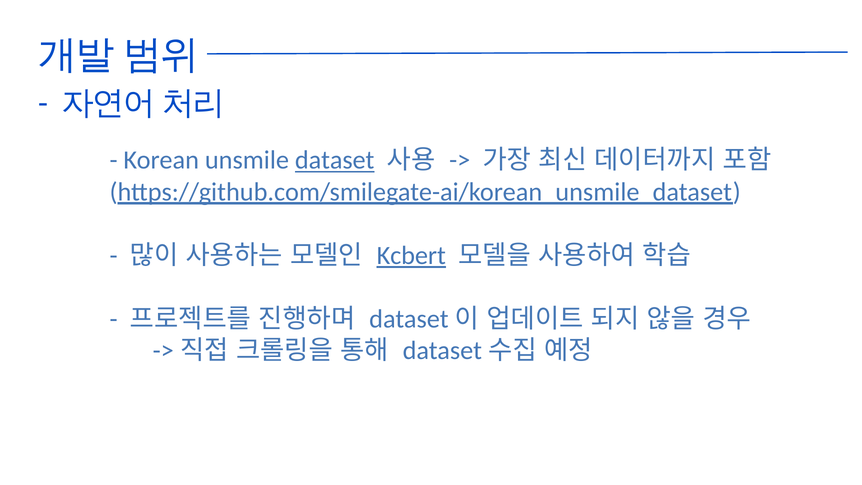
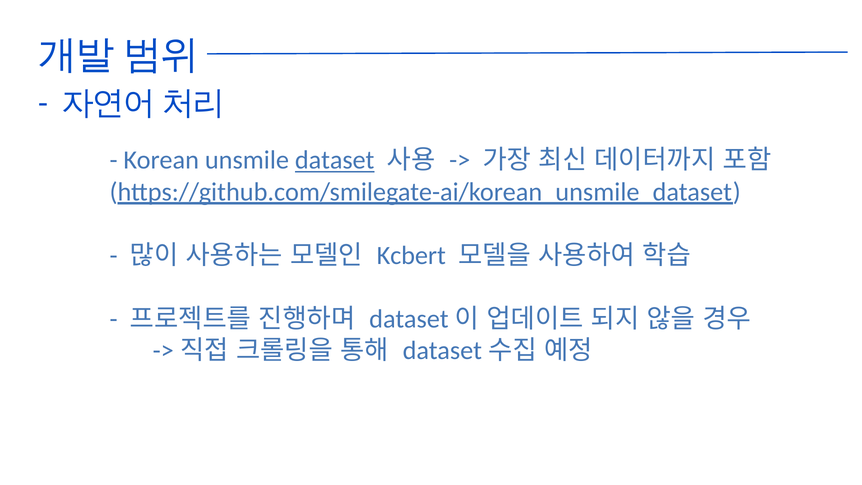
Kcbert underline: present -> none
